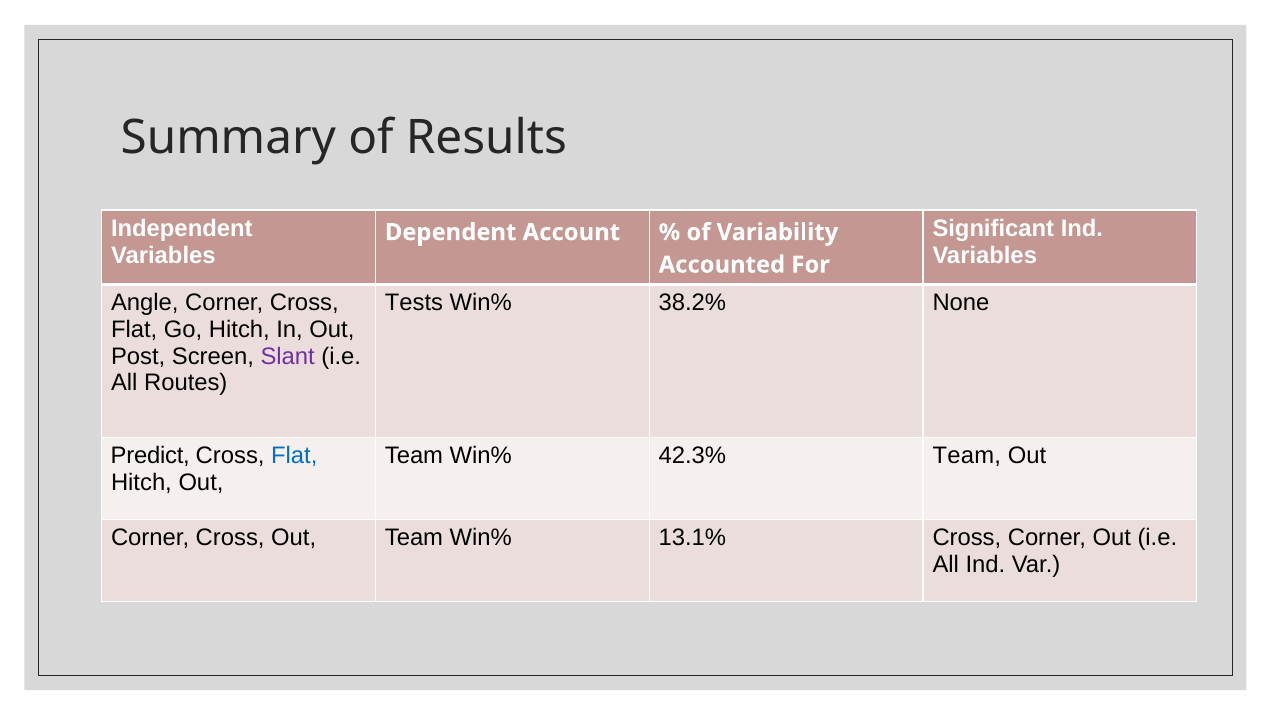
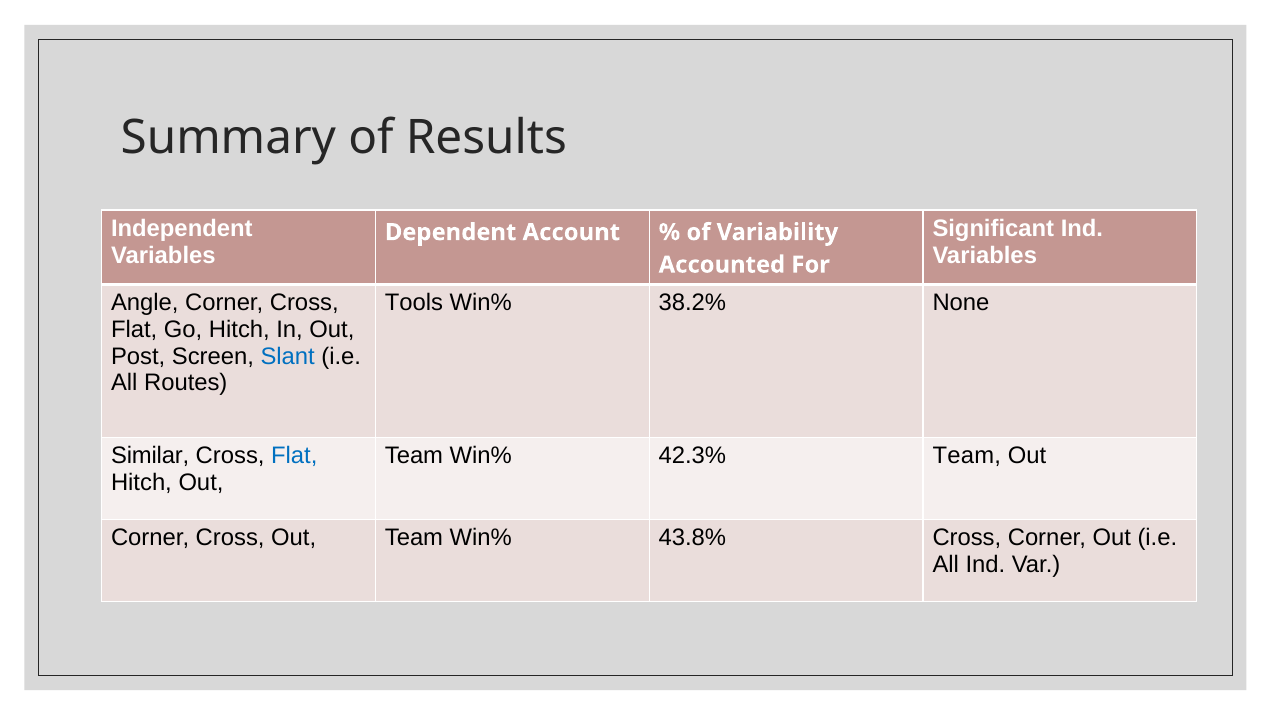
Tests: Tests -> Tools
Slant colour: purple -> blue
Predict: Predict -> Similar
13.1%: 13.1% -> 43.8%
